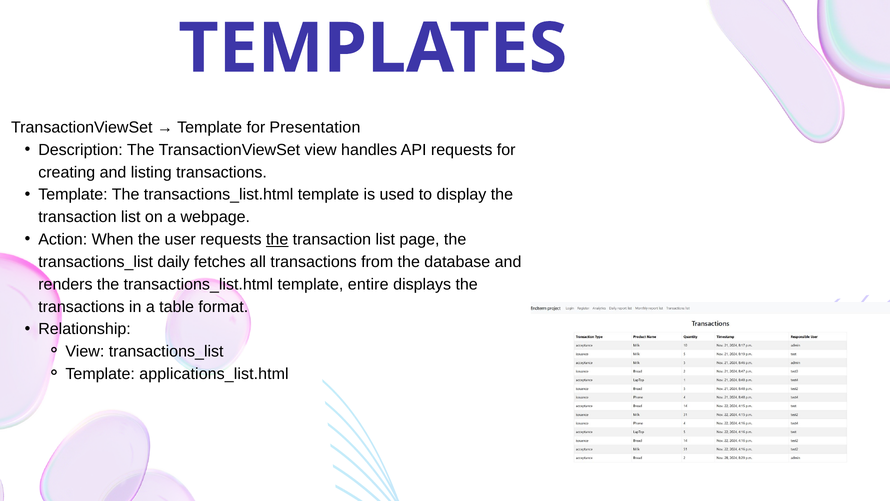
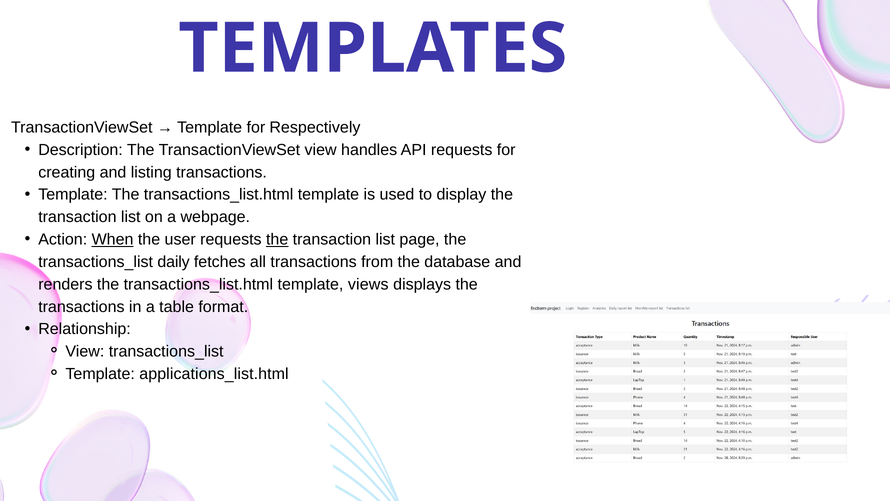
Presentation: Presentation -> Respectively
When underline: none -> present
entire: entire -> views
